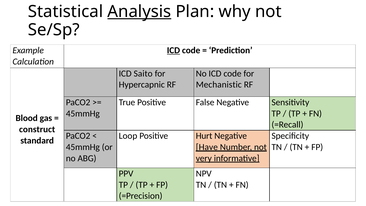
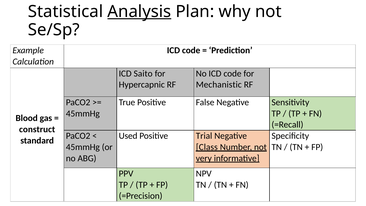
ICD at (173, 50) underline: present -> none
Loop: Loop -> Used
Hurt: Hurt -> Trial
Have: Have -> Class
